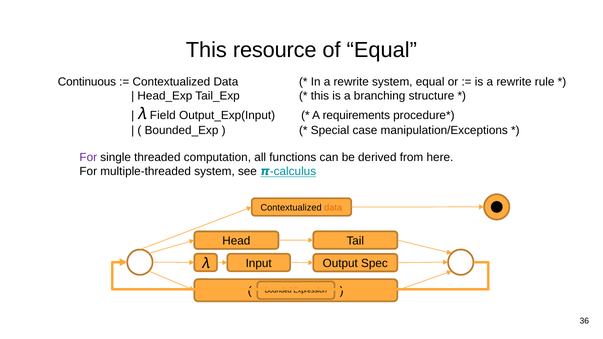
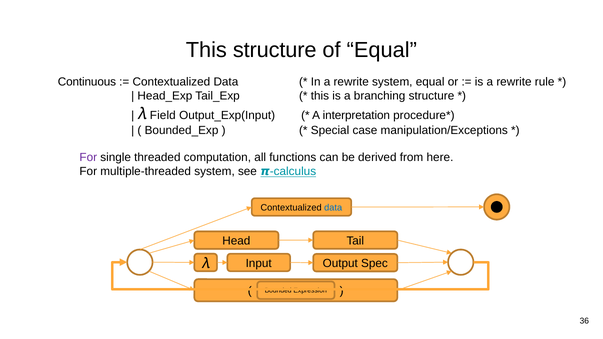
This resource: resource -> structure
requirements: requirements -> interpretation
data at (333, 208) colour: orange -> blue
